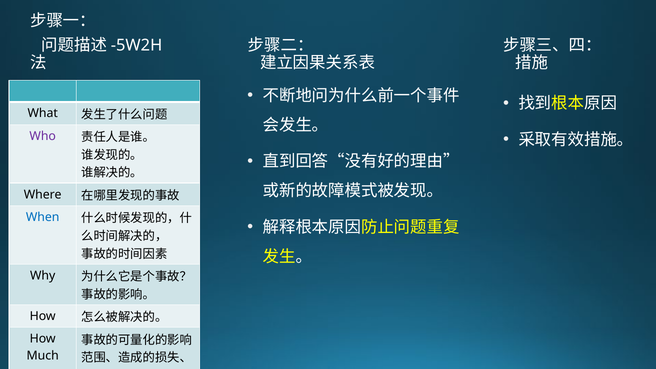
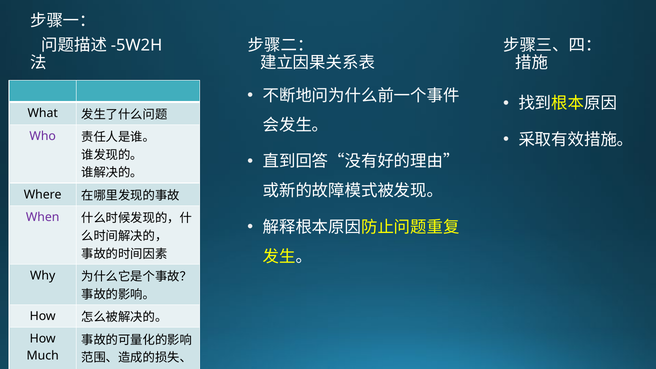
When colour: blue -> purple
